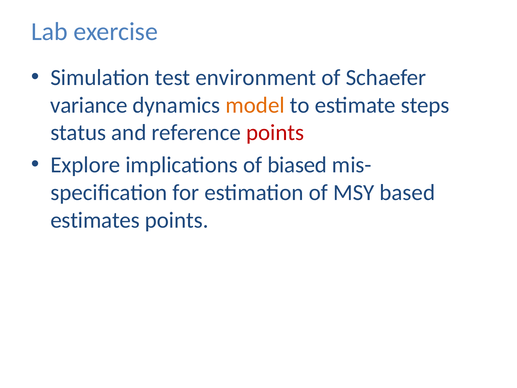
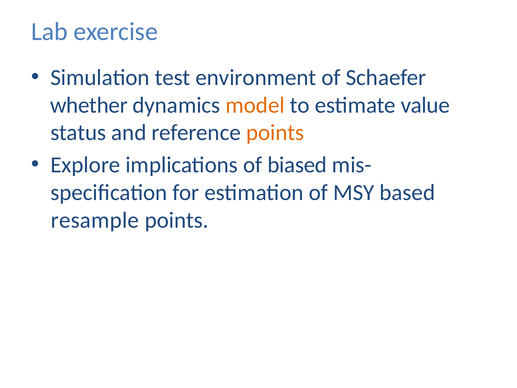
variance: variance -> whether
steps: steps -> value
points at (275, 133) colour: red -> orange
estimates: estimates -> resample
